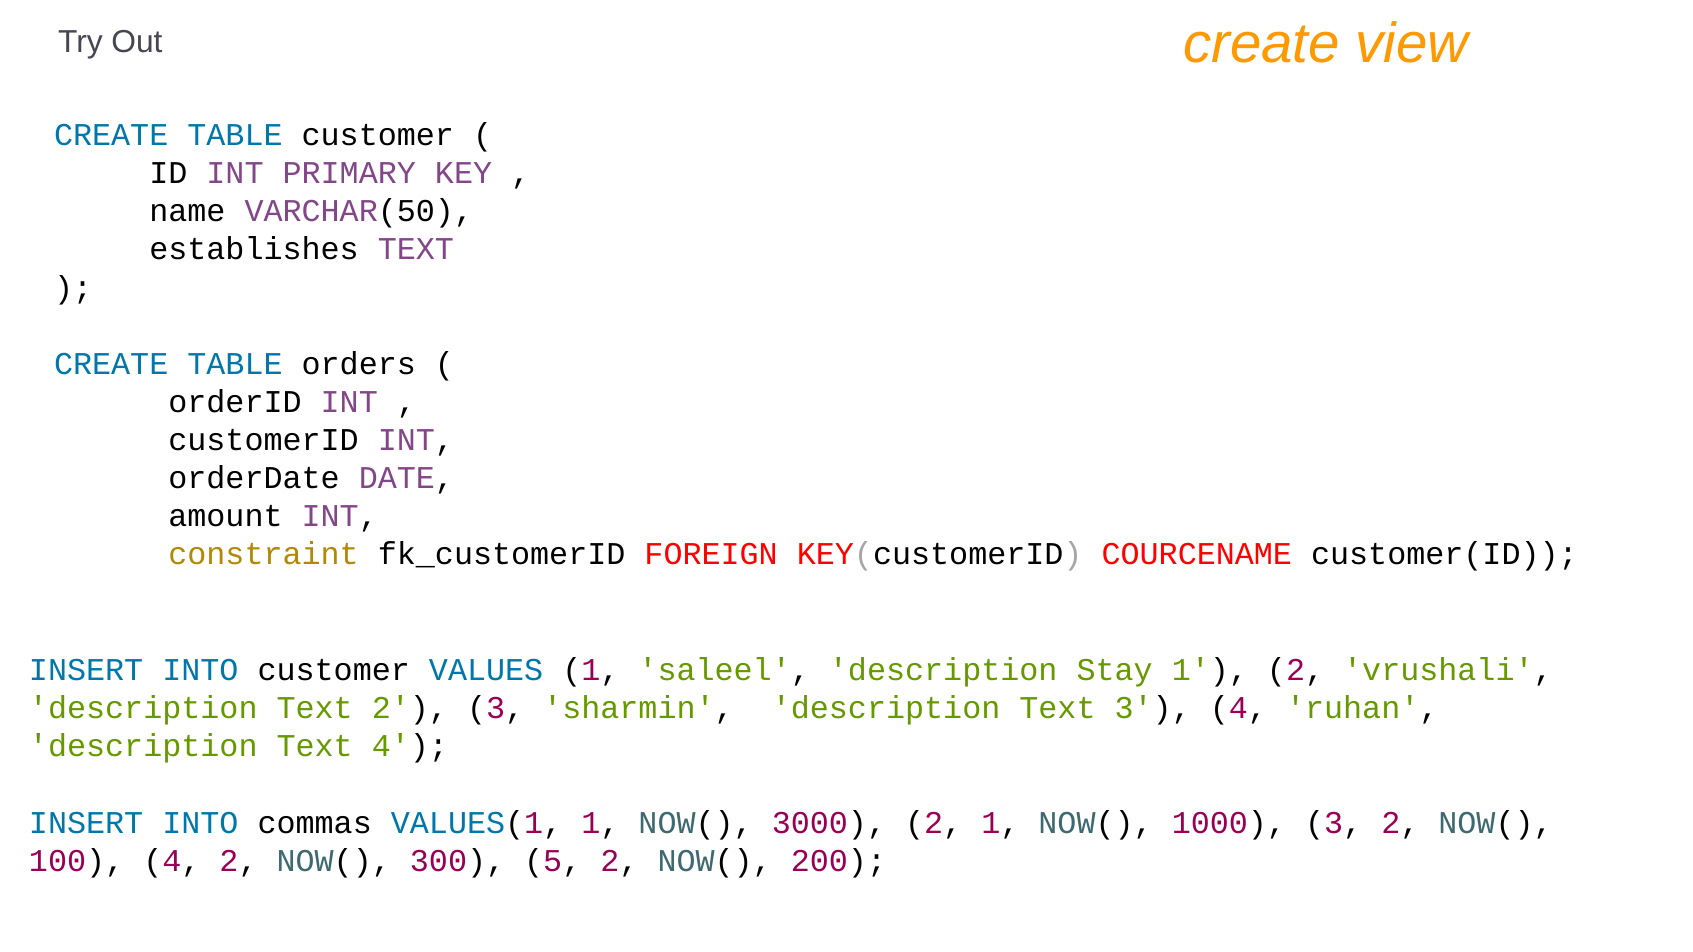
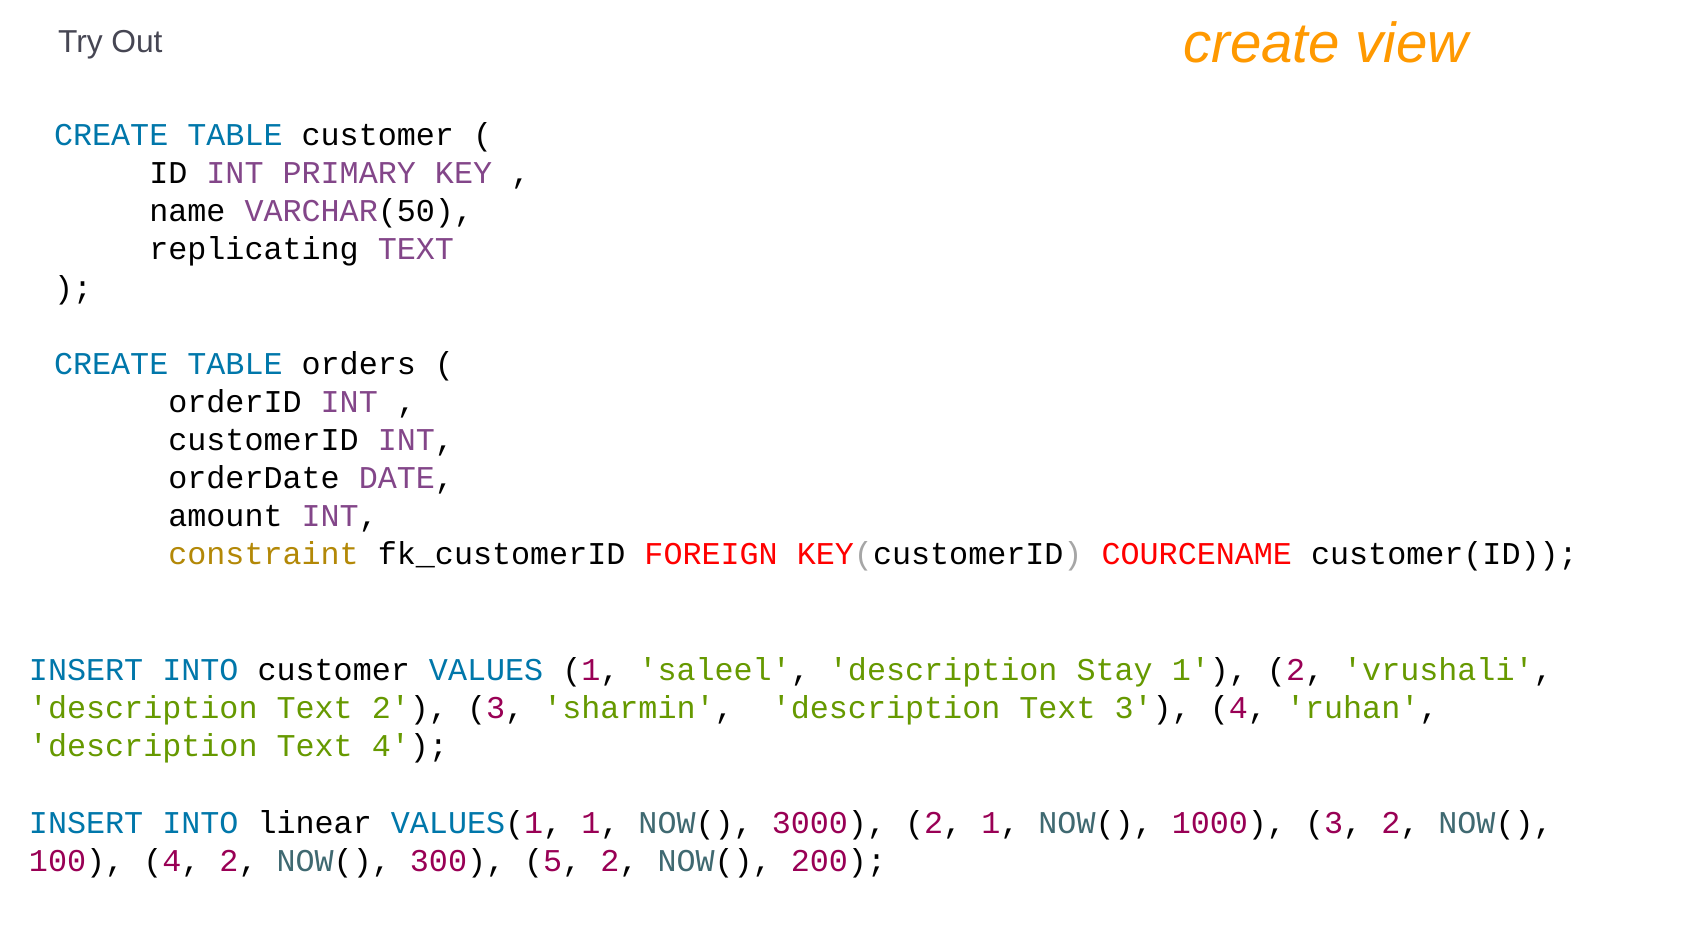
establishes: establishes -> replicating
commas: commas -> linear
